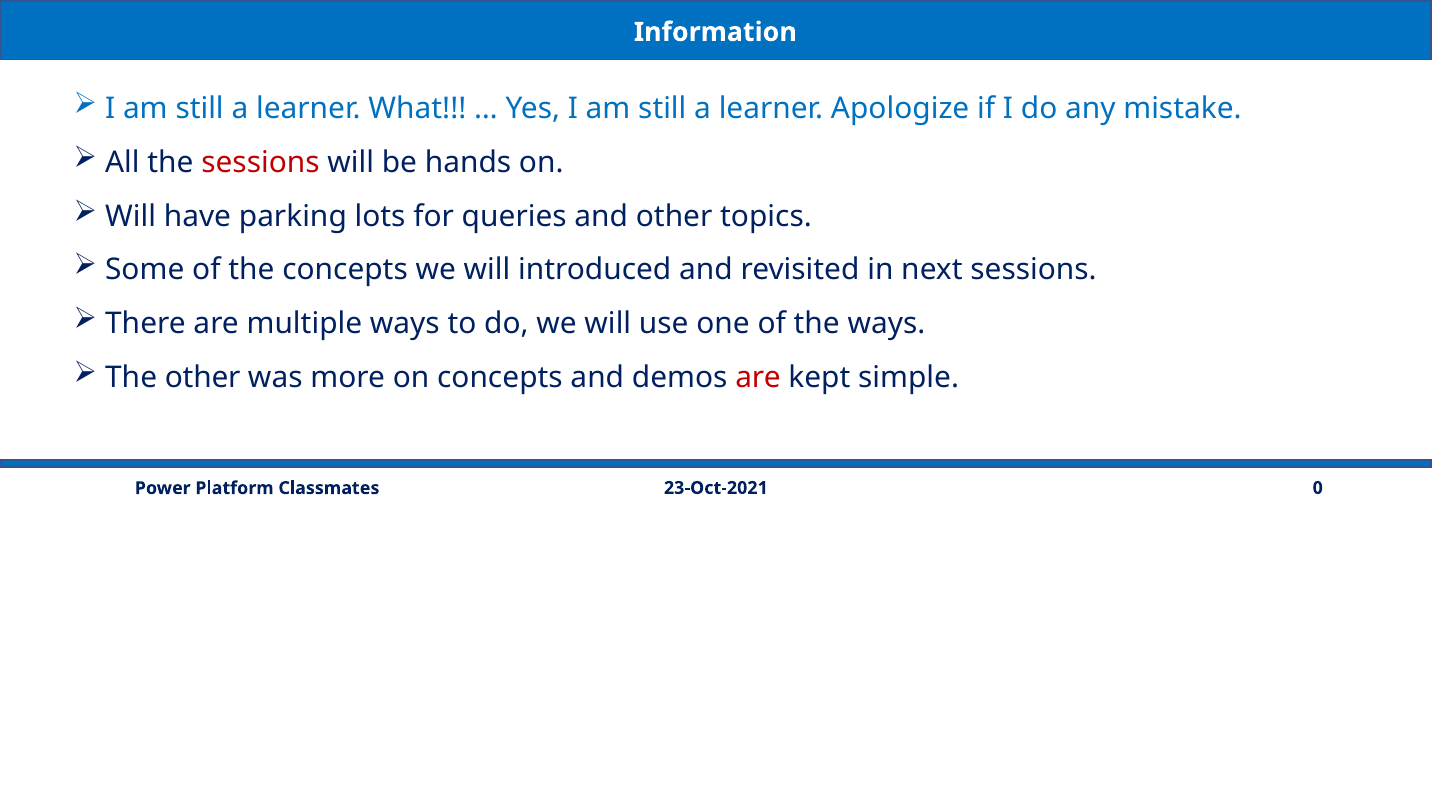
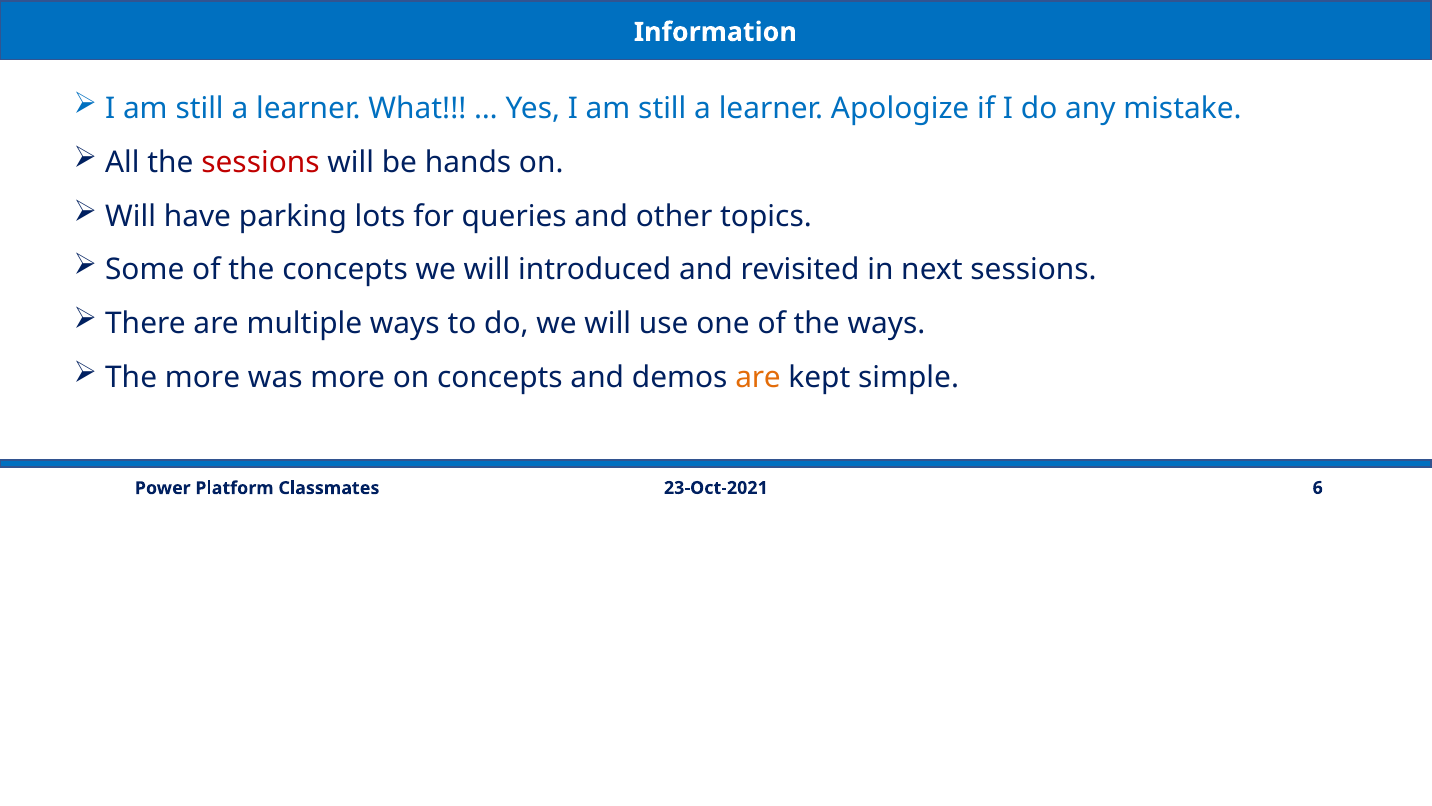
The other: other -> more
are at (758, 377) colour: red -> orange
0: 0 -> 6
